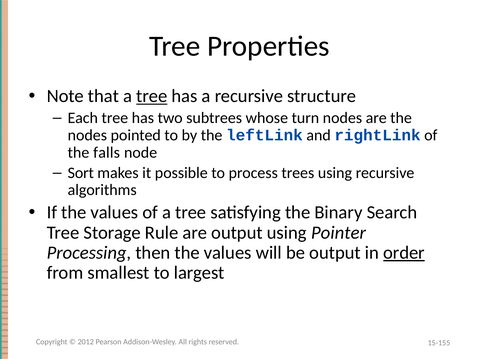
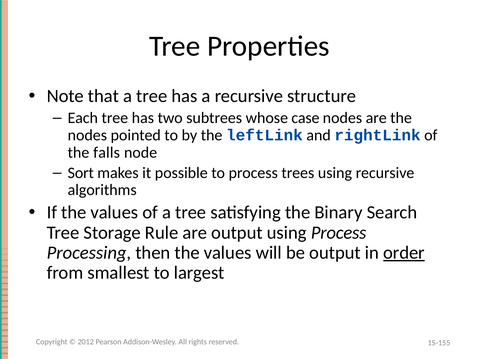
tree at (152, 96) underline: present -> none
turn: turn -> case
using Pointer: Pointer -> Process
